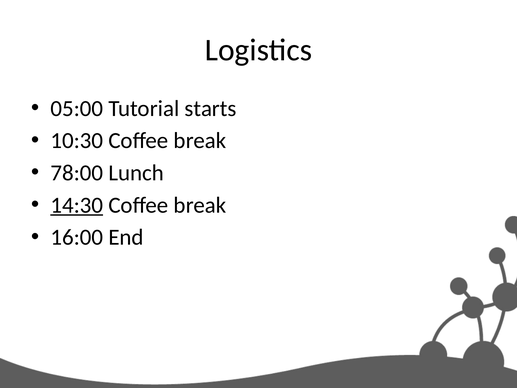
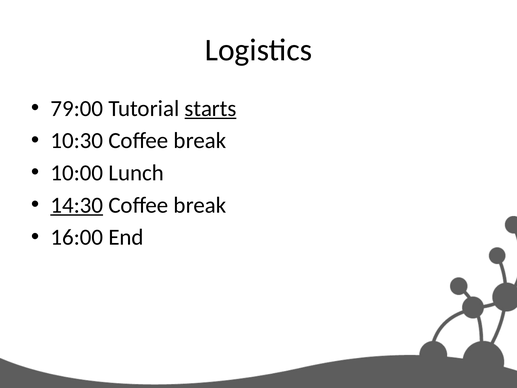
05:00: 05:00 -> 79:00
starts underline: none -> present
78:00: 78:00 -> 10:00
